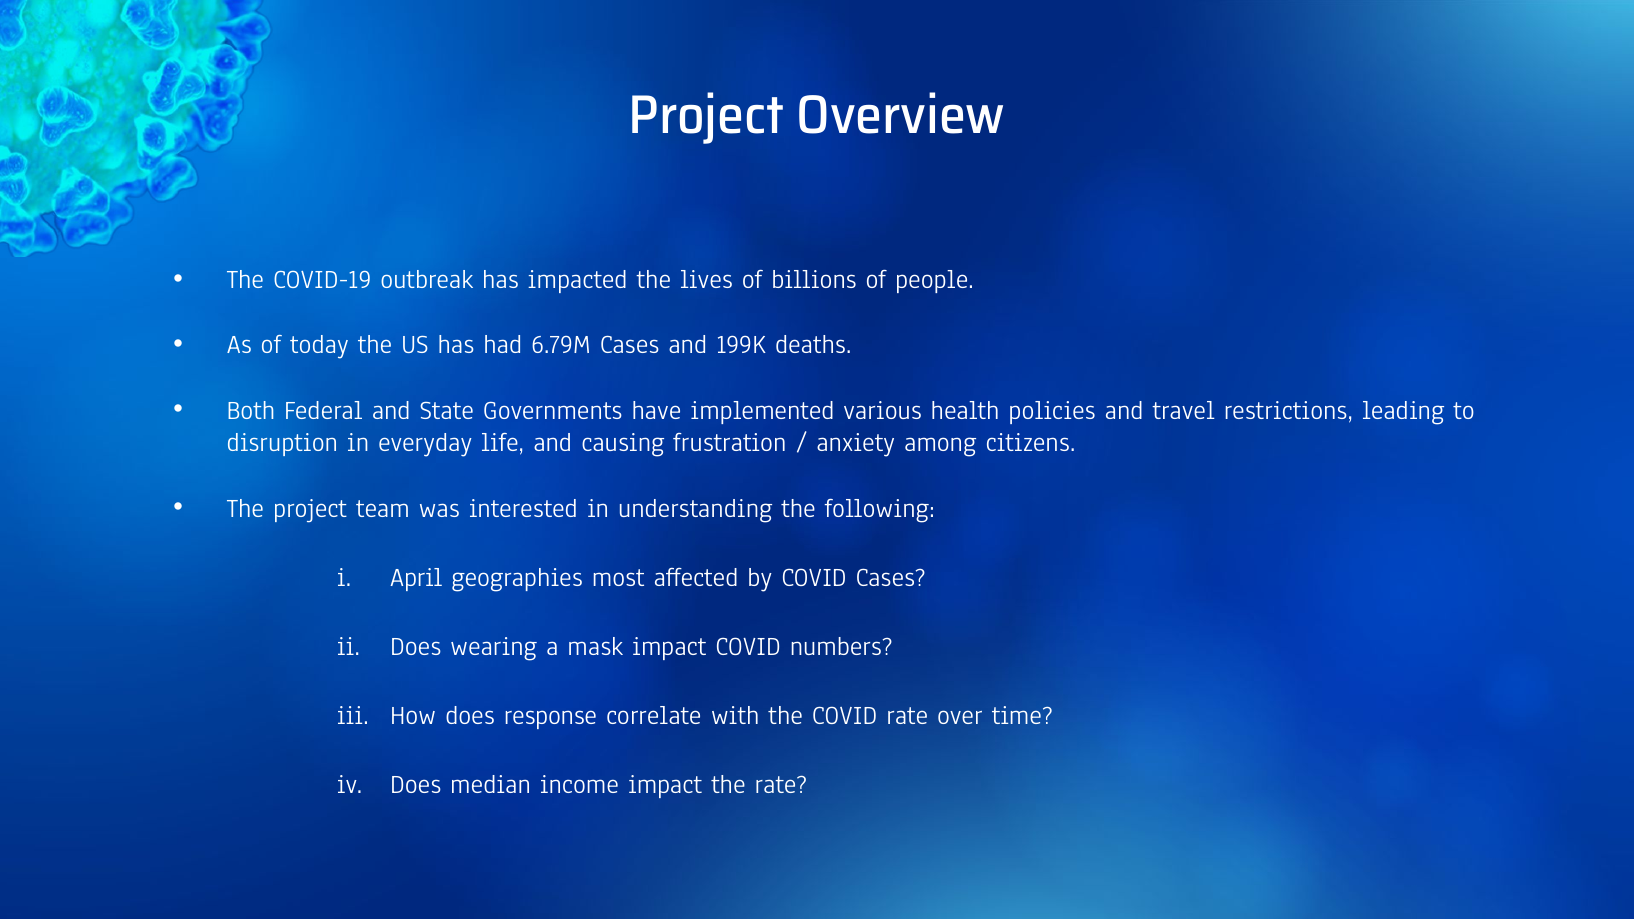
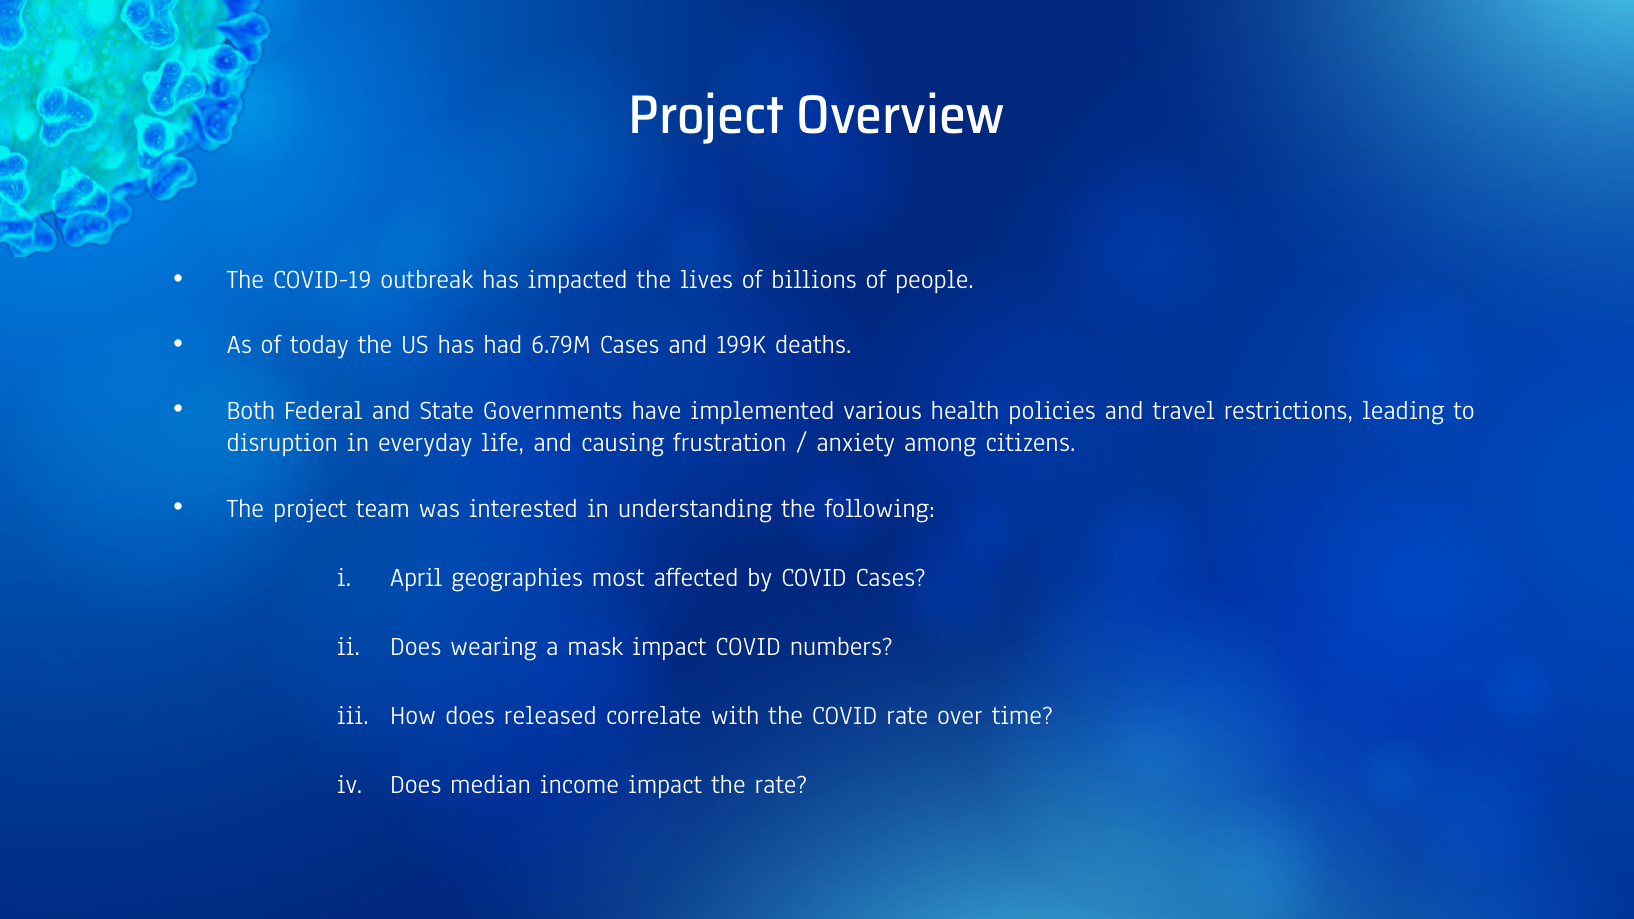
response: response -> released
